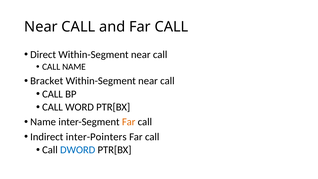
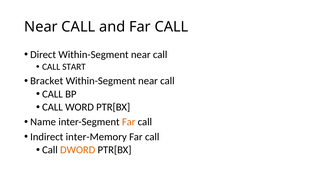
CALL NAME: NAME -> START
inter-Pointers: inter-Pointers -> inter-Memory
DWORD colour: blue -> orange
